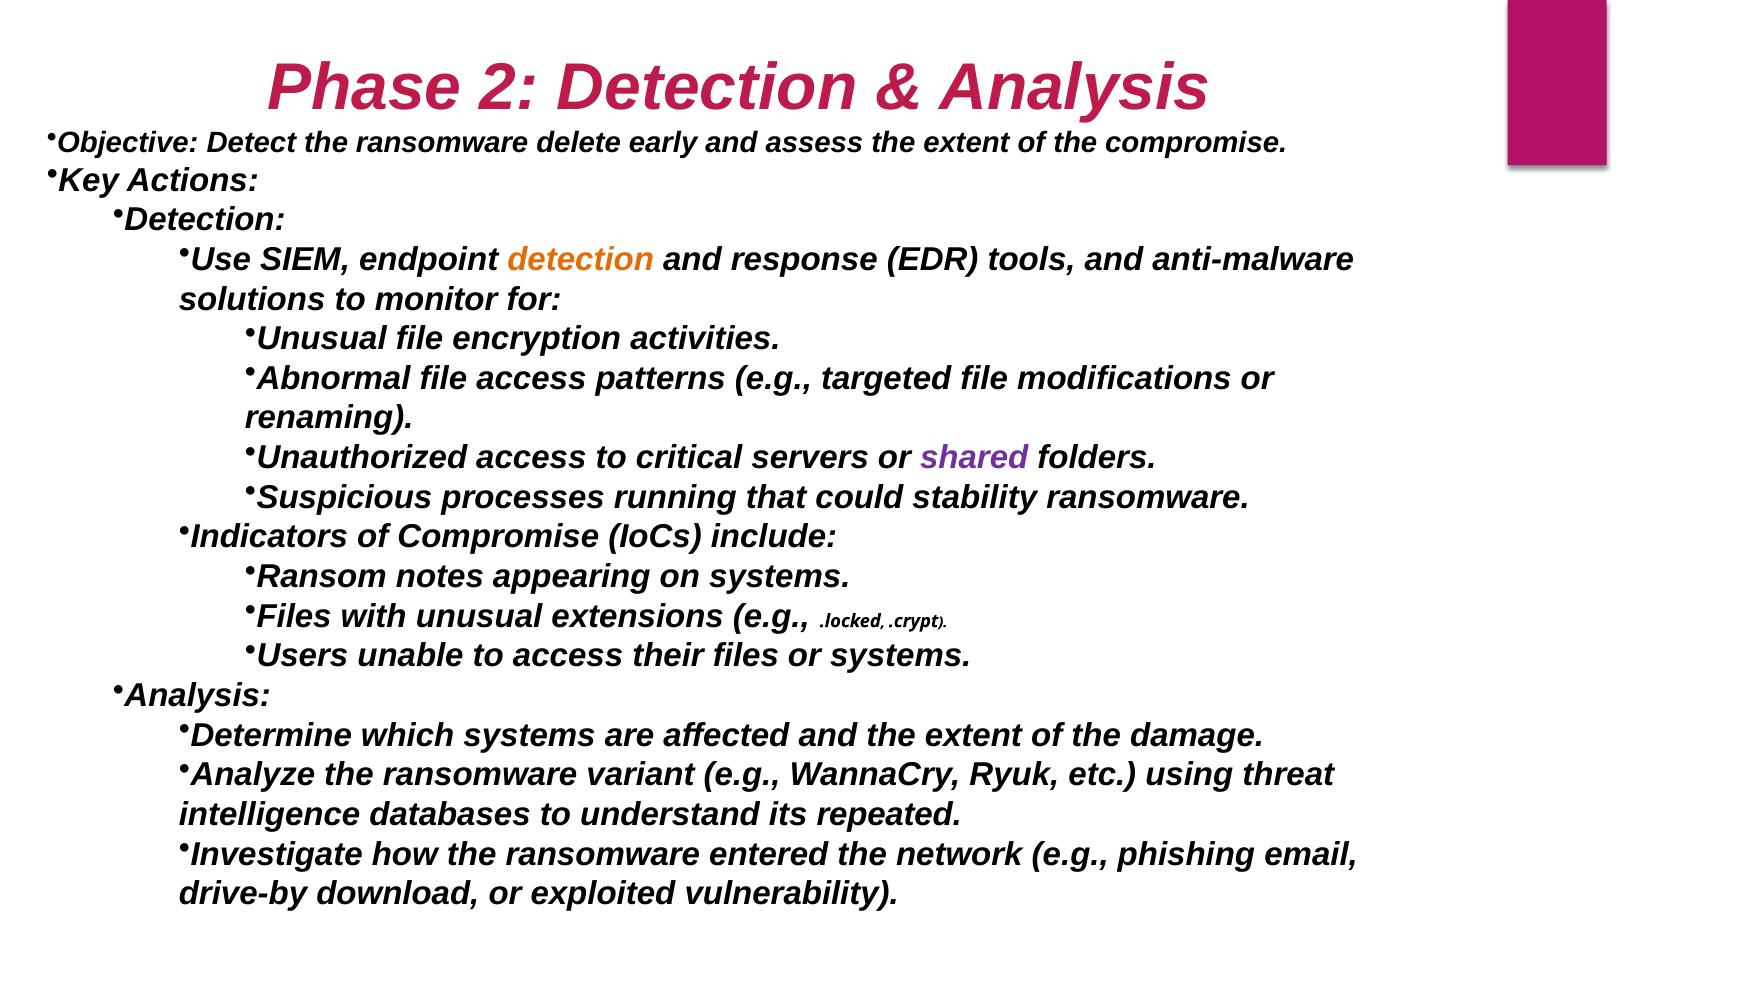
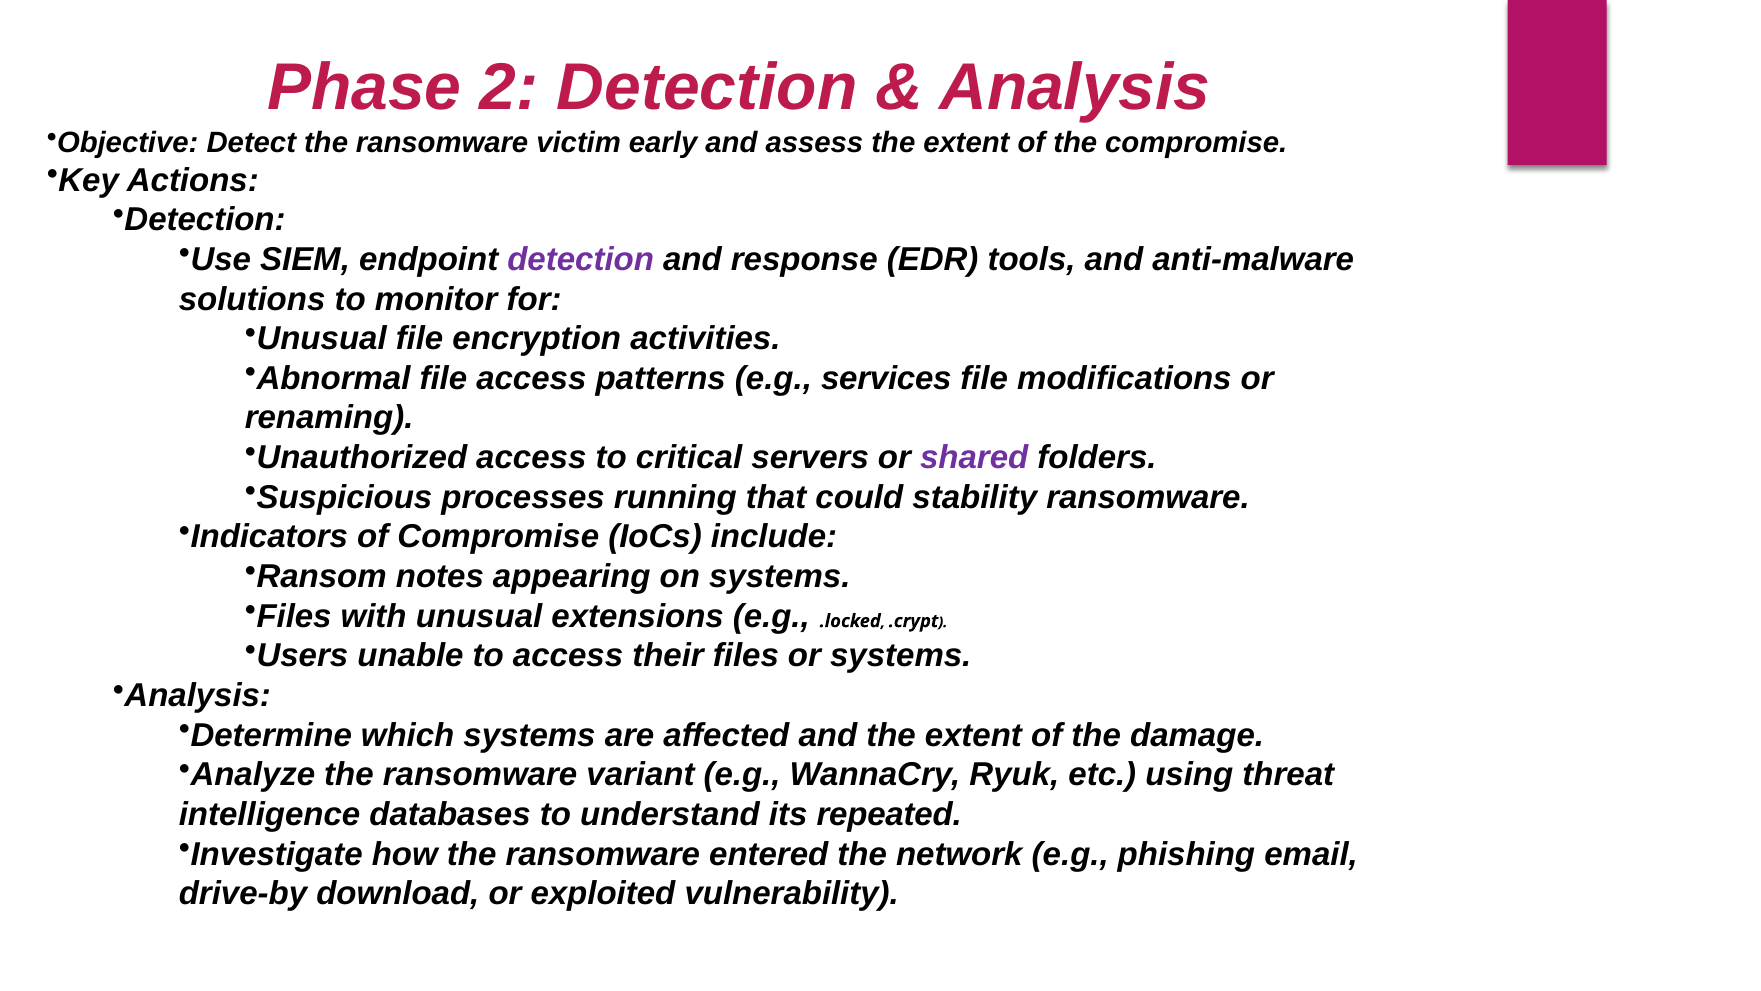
delete: delete -> victim
detection at (581, 259) colour: orange -> purple
targeted: targeted -> services
